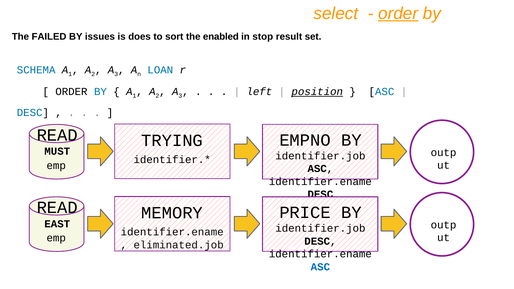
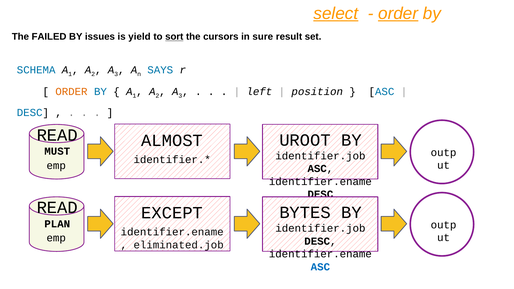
select underline: none -> present
does: does -> yield
sort underline: none -> present
enabled: enabled -> cursors
stop: stop -> sure
LOAN: LOAN -> SAYS
ORDER at (71, 92) colour: black -> orange
position underline: present -> none
EMPNO: EMPNO -> UROOT
TRYING: TRYING -> ALMOST
PRICE: PRICE -> BYTES
MEMORY: MEMORY -> EXCEPT
EAST: EAST -> PLAN
